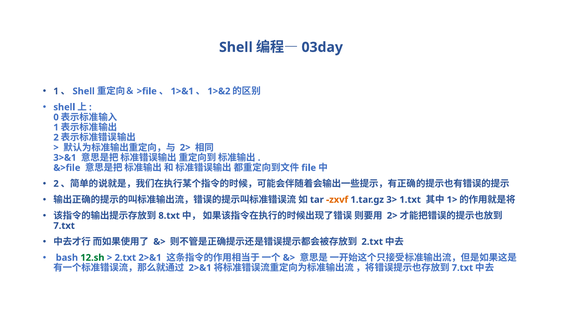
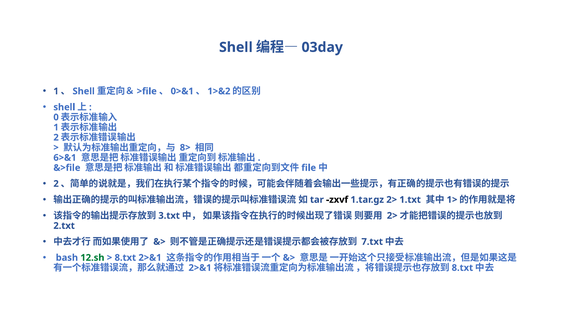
1>&1: 1>&1 -> 0>&1
2> at (185, 148): 2> -> 8>
3>&1: 3>&1 -> 6>&1
zxvf colour: orange -> black
1.tar.gz 3>: 3> -> 2>
8.txt: 8.txt -> 3.txt
7.txt at (64, 226): 7.txt -> 2.txt
2.txt at (372, 242): 2.txt -> 7.txt
2.txt at (125, 258): 2.txt -> 8.txt
7.txt at (462, 268): 7.txt -> 8.txt
